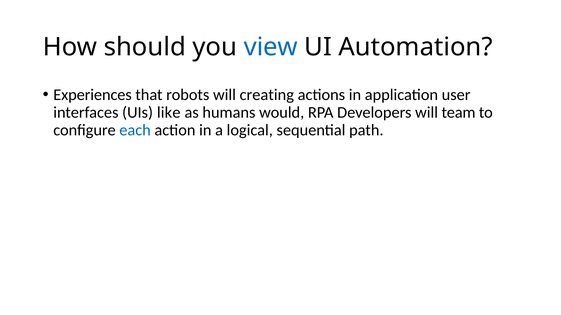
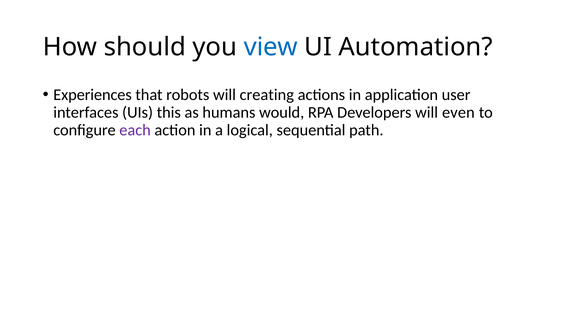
like: like -> this
team: team -> even
each colour: blue -> purple
